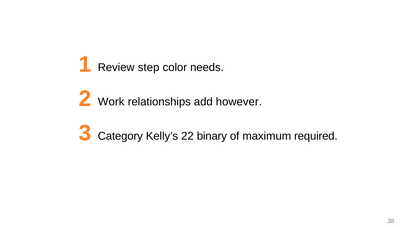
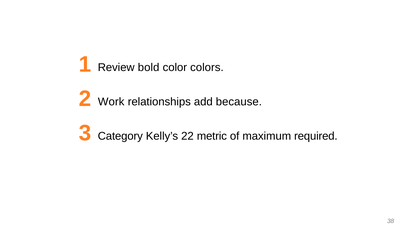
step: step -> bold
needs: needs -> colors
however: however -> because
binary: binary -> metric
